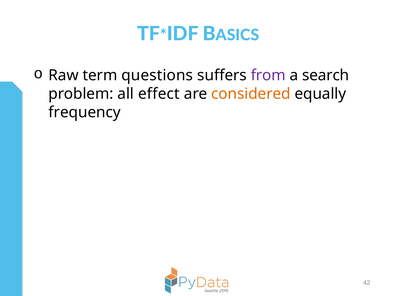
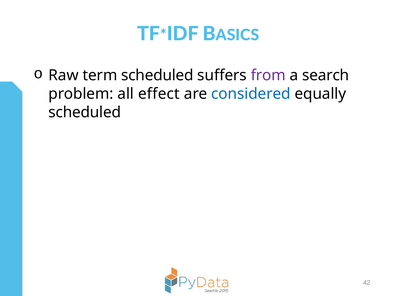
term questions: questions -> scheduled
considered colour: orange -> blue
frequency at (85, 112): frequency -> scheduled
